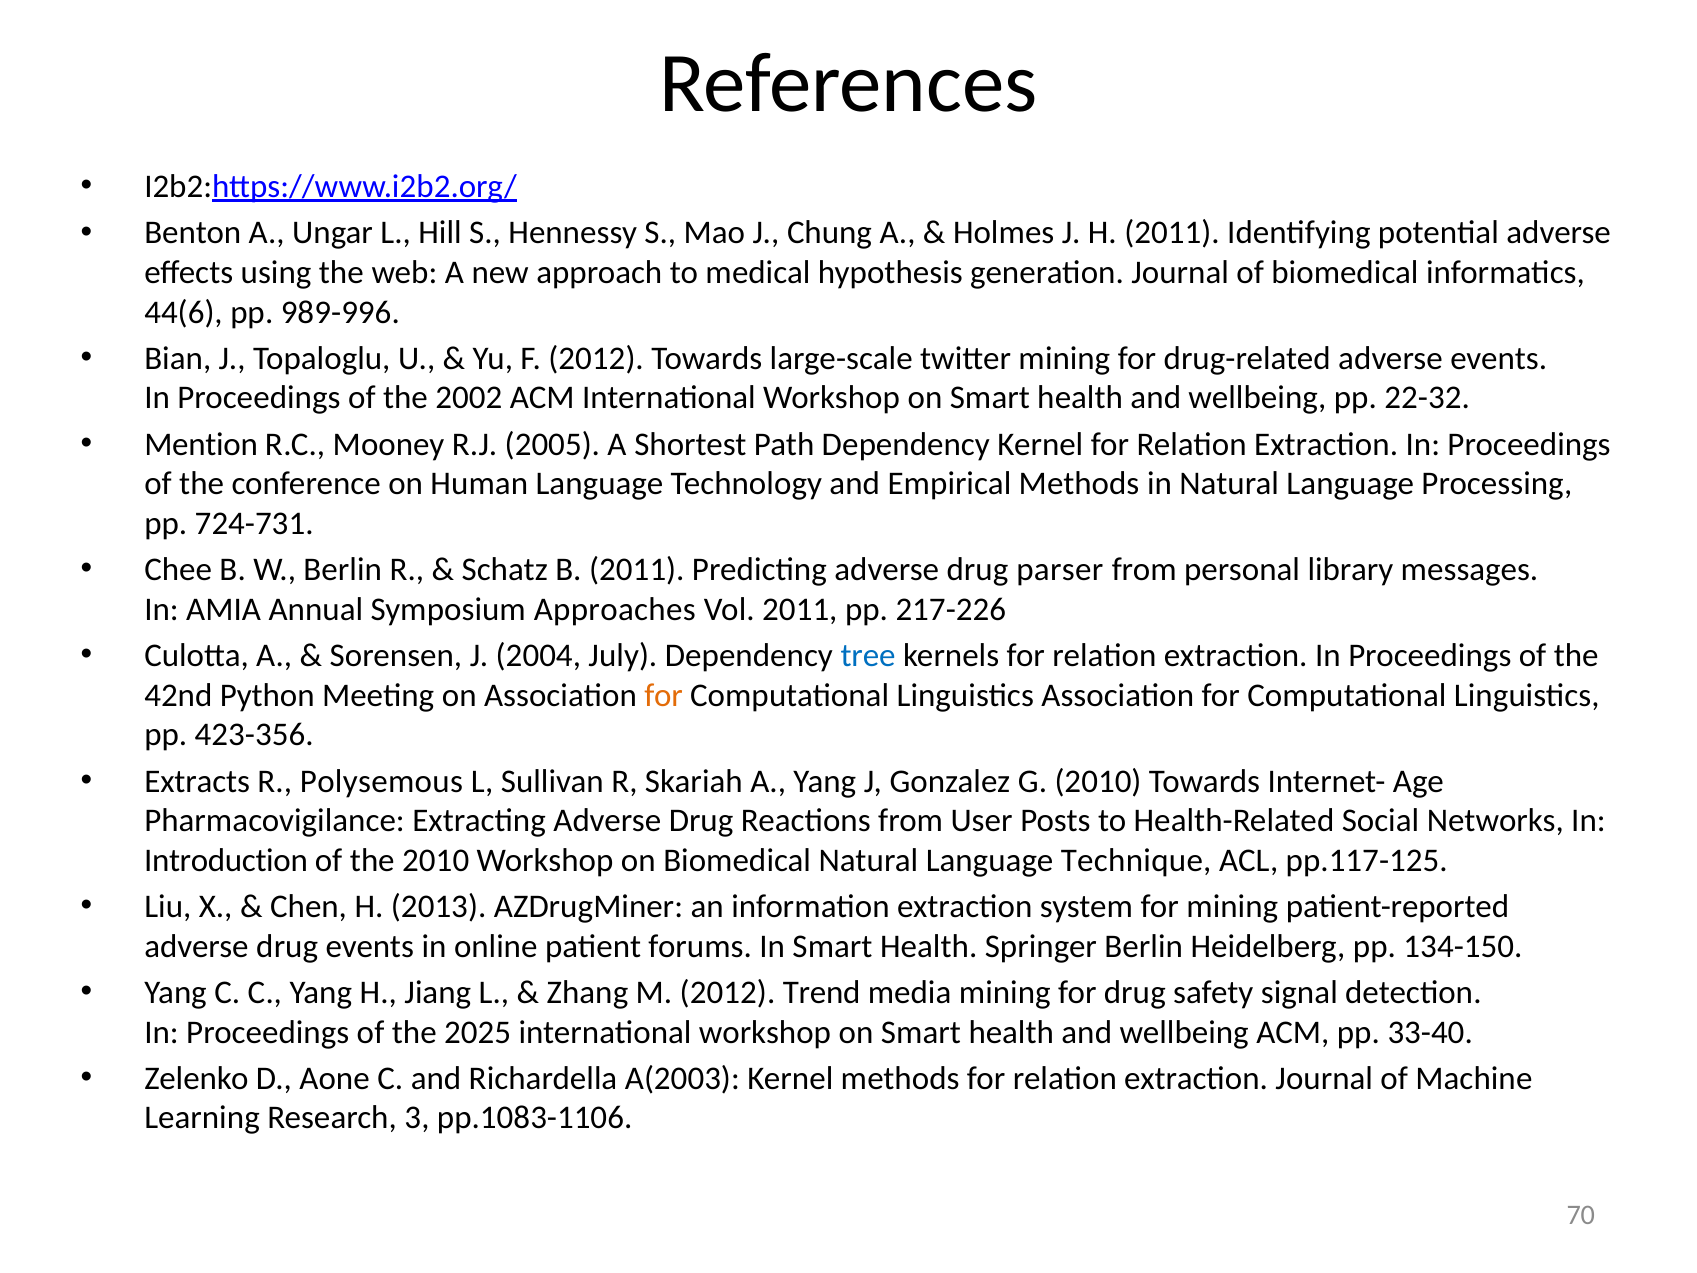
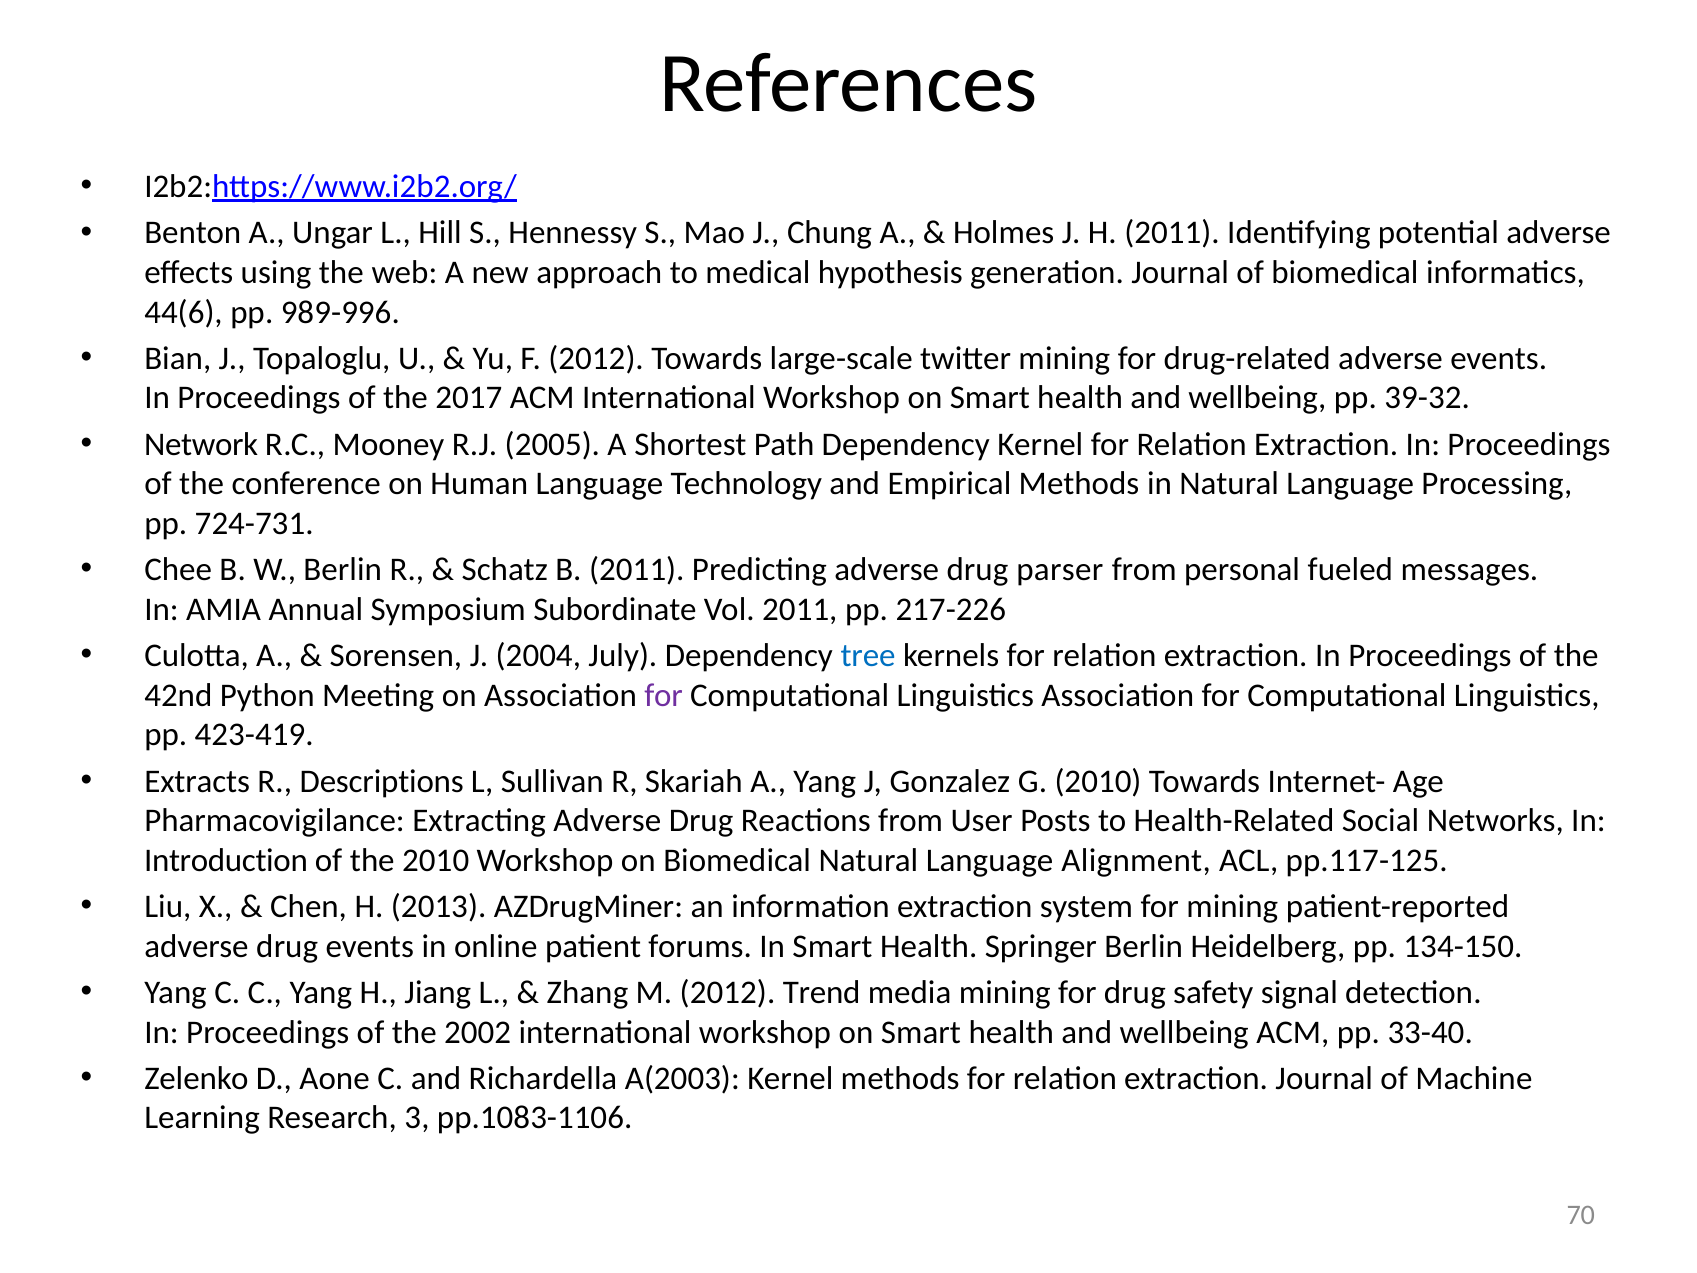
2002: 2002 -> 2017
22-32: 22-32 -> 39-32
Mention: Mention -> Network
library: library -> fueled
Approaches: Approaches -> Subordinate
for at (664, 695) colour: orange -> purple
423-356: 423-356 -> 423-419
Polysemous: Polysemous -> Descriptions
Technique: Technique -> Alignment
2025: 2025 -> 2002
